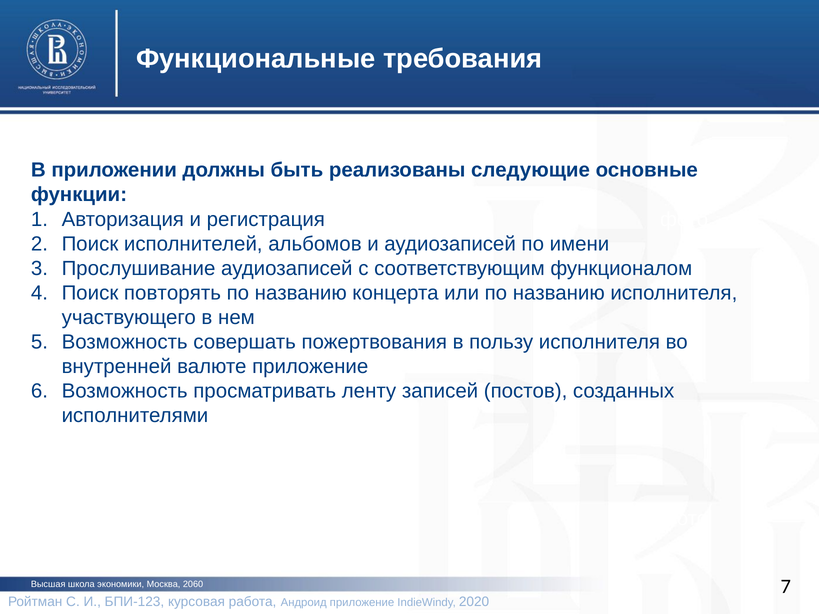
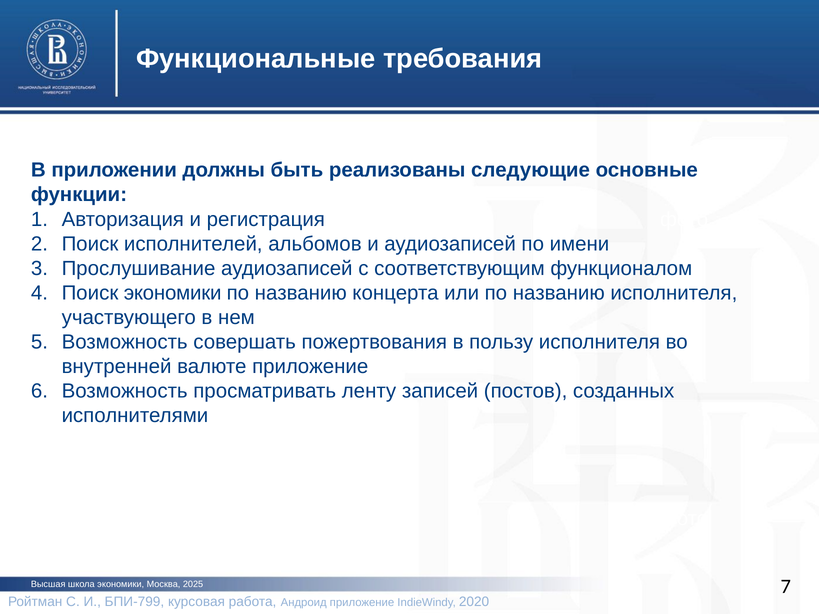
Поиск повторять: повторять -> экономики
2060: 2060 -> 2025
БПИ-123: БПИ-123 -> БПИ-799
